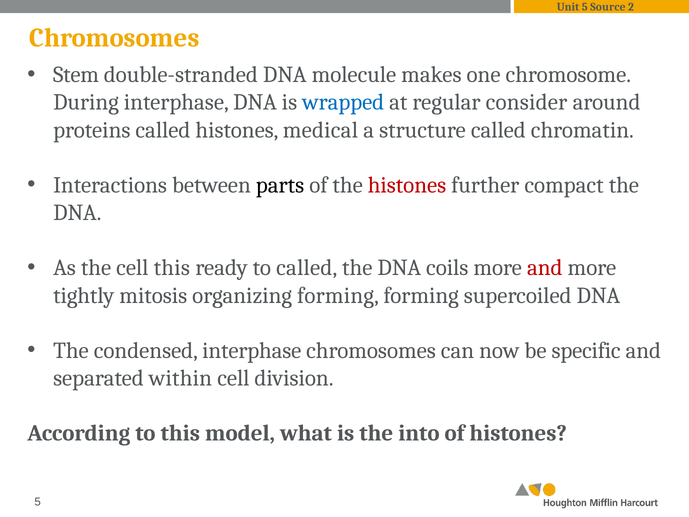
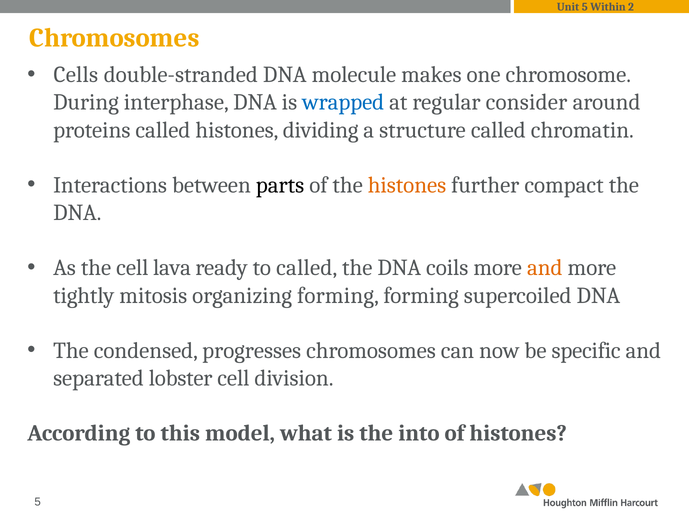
Source: Source -> Within
Stem: Stem -> Cells
medical: medical -> dividing
histones at (407, 185) colour: red -> orange
cell this: this -> lava
and at (545, 268) colour: red -> orange
condensed interphase: interphase -> progresses
within: within -> lobster
